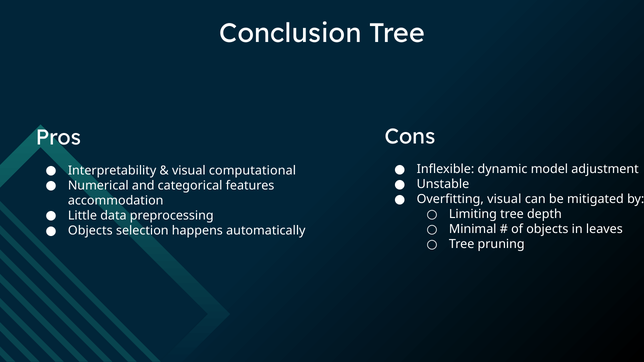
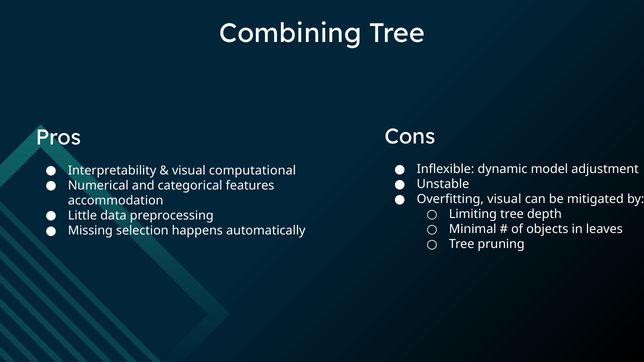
Conclusion: Conclusion -> Combining
Objects at (90, 231): Objects -> Missing
